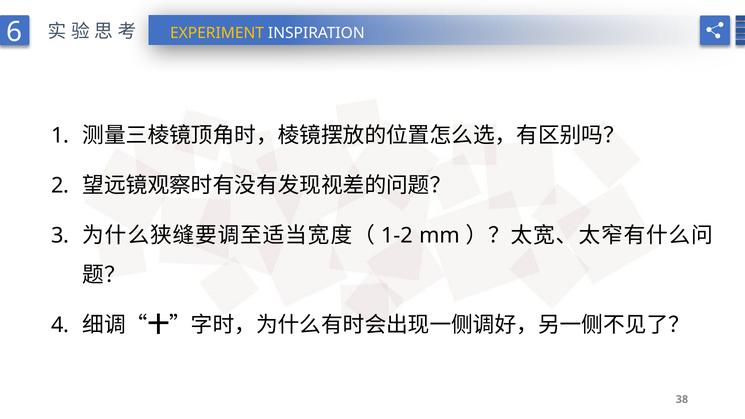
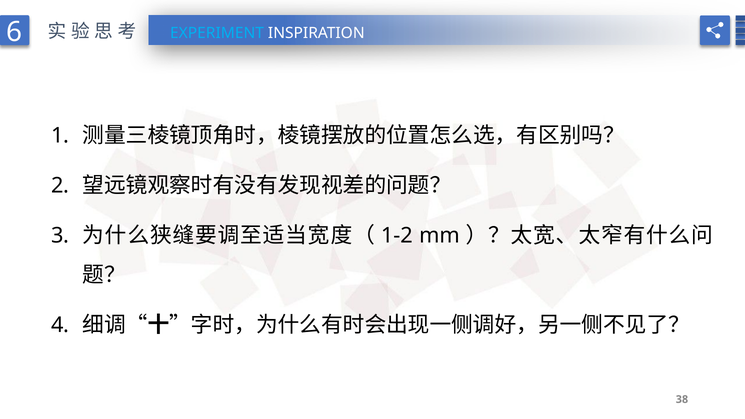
EXPERIMENT colour: yellow -> light blue
